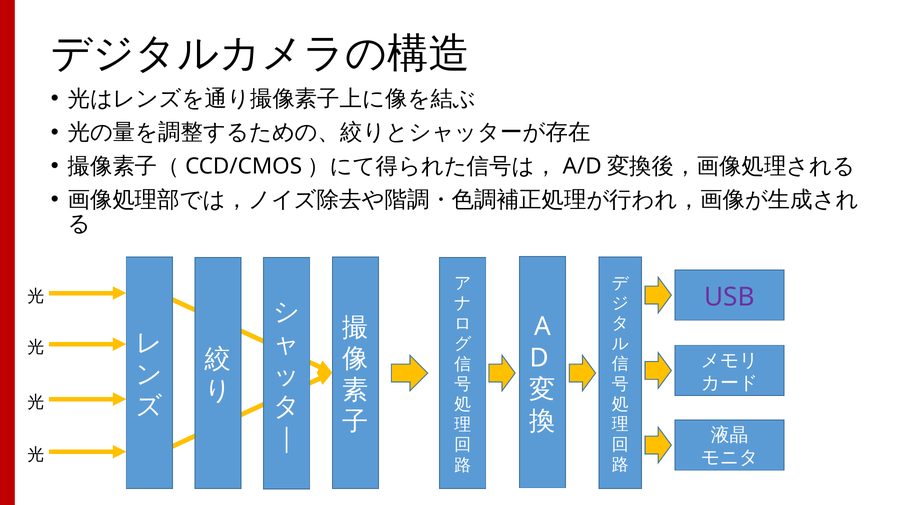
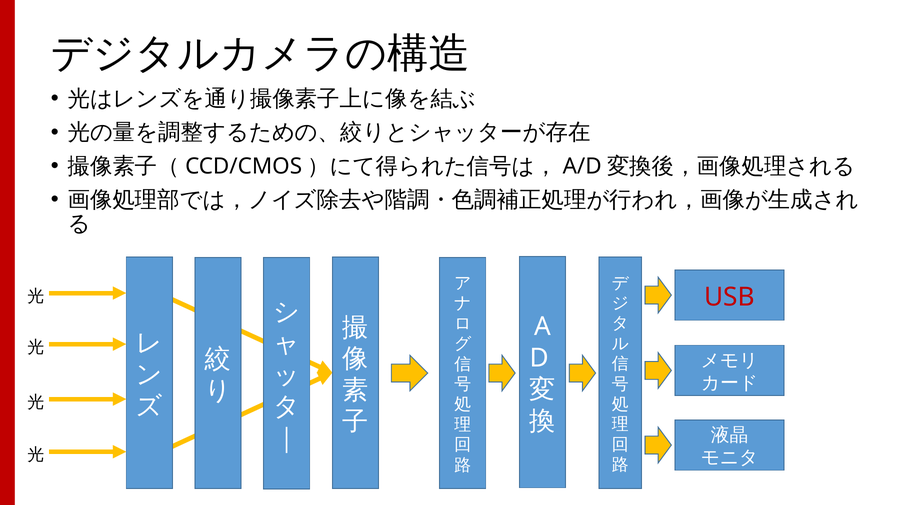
USB colour: purple -> red
